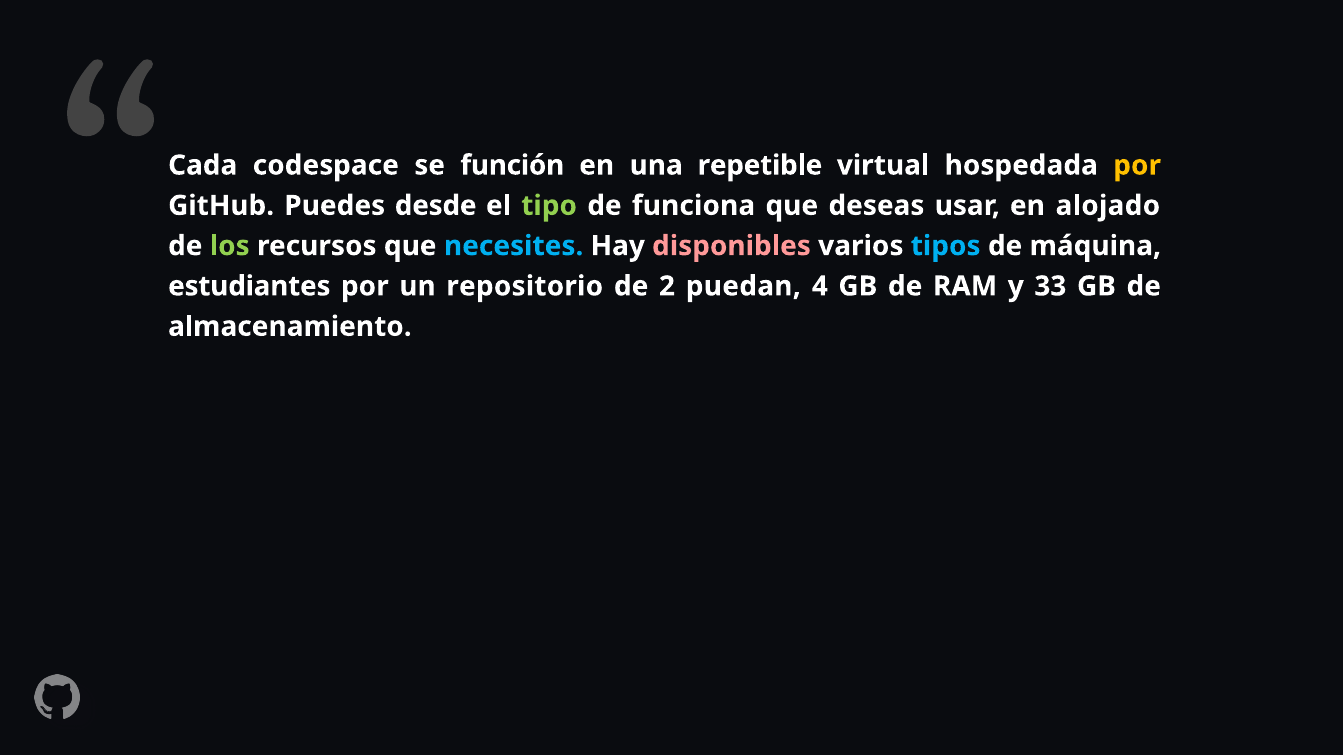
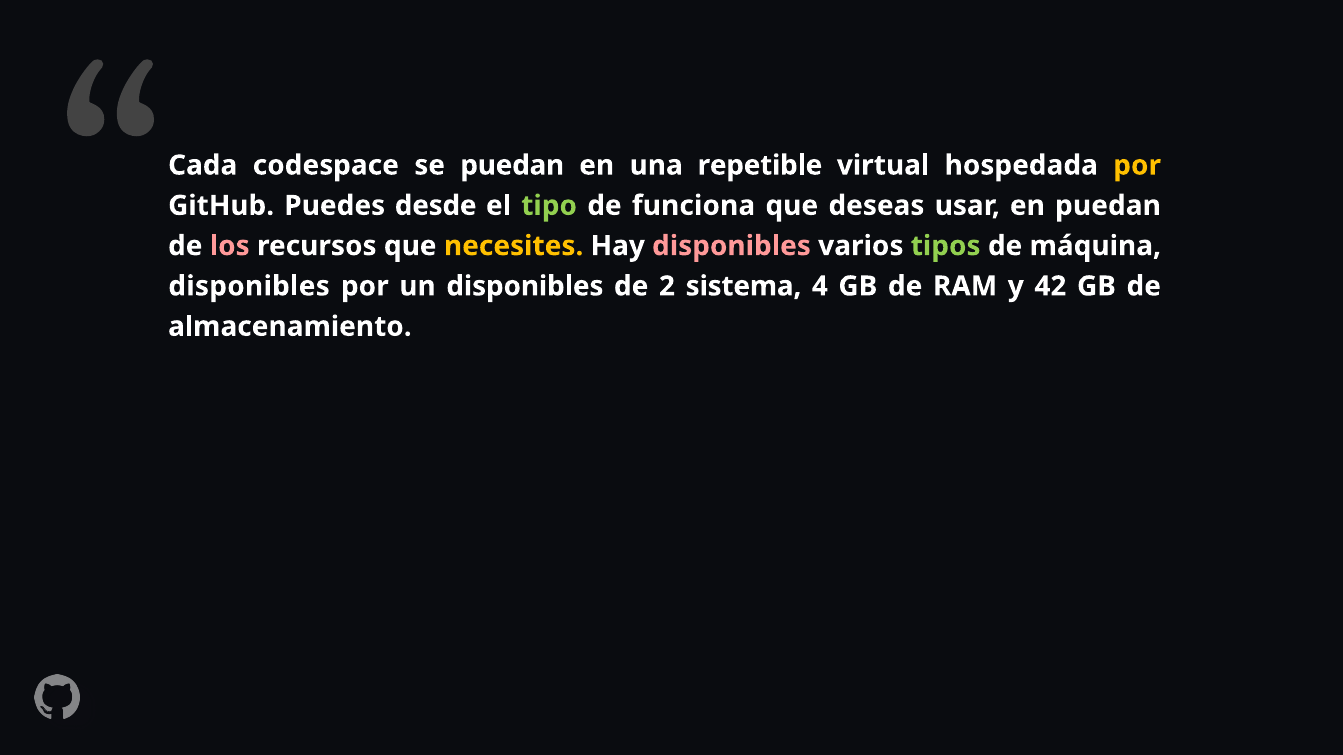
se función: función -> puedan
en alojado: alojado -> puedan
los colour: light green -> pink
necesites colour: light blue -> yellow
tipos colour: light blue -> light green
estudiantes at (249, 286): estudiantes -> disponibles
un repositorio: repositorio -> disponibles
puedan: puedan -> sistema
33: 33 -> 42
